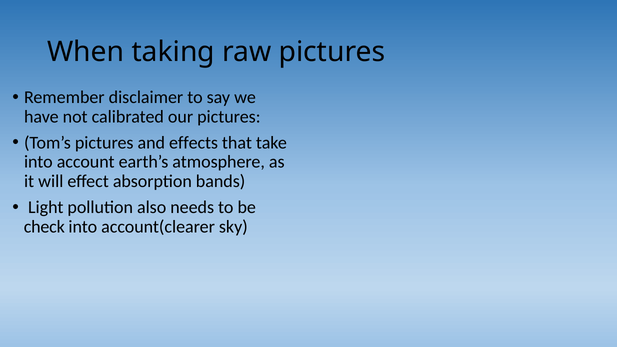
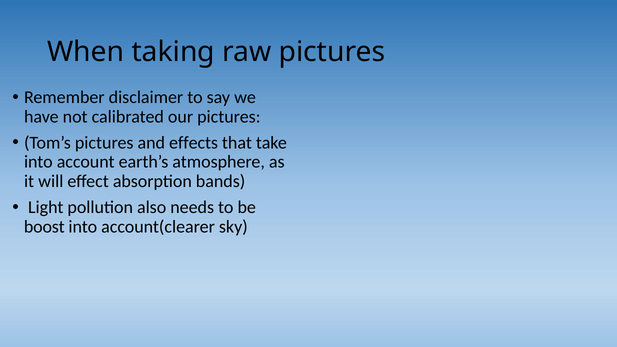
check: check -> boost
